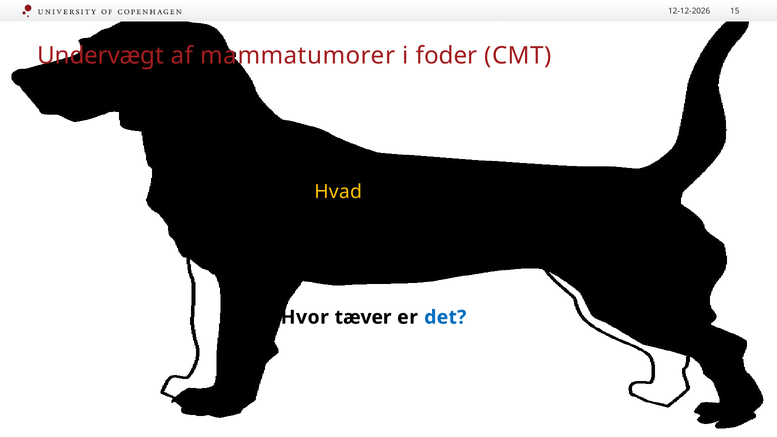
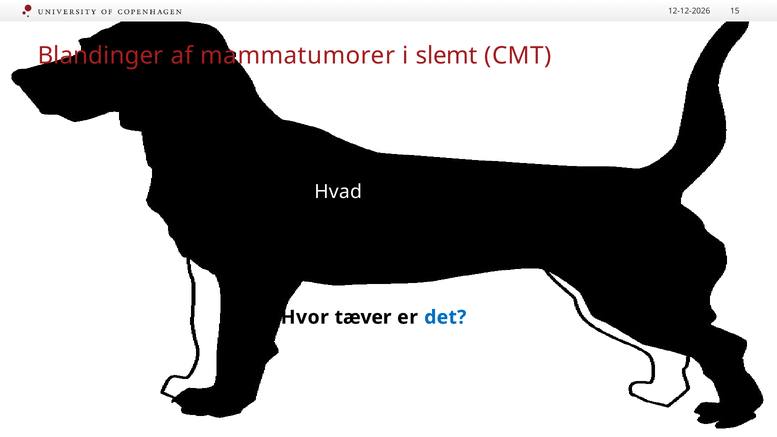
Undervægt: Undervægt -> Blandinger
foder: foder -> slemt
Hvad colour: yellow -> white
